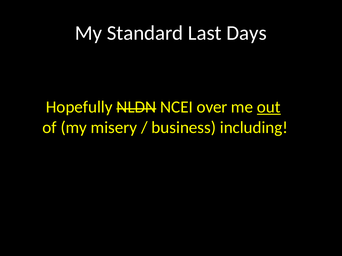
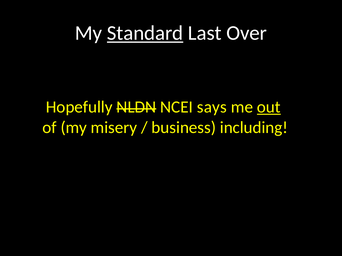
Standard underline: none -> present
Days: Days -> Over
over: over -> says
